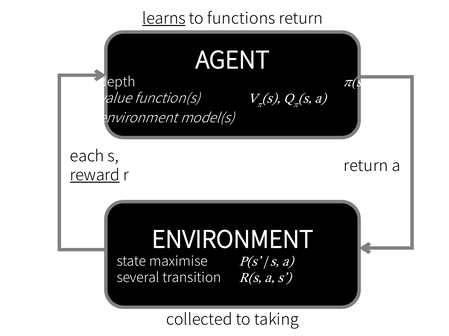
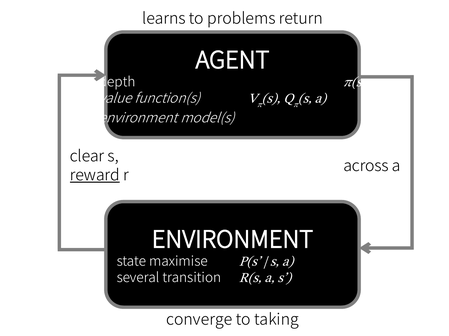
learns underline: present -> none
functions: functions -> problems
each: each -> clear
return at (366, 166): return -> across
collected: collected -> converge
